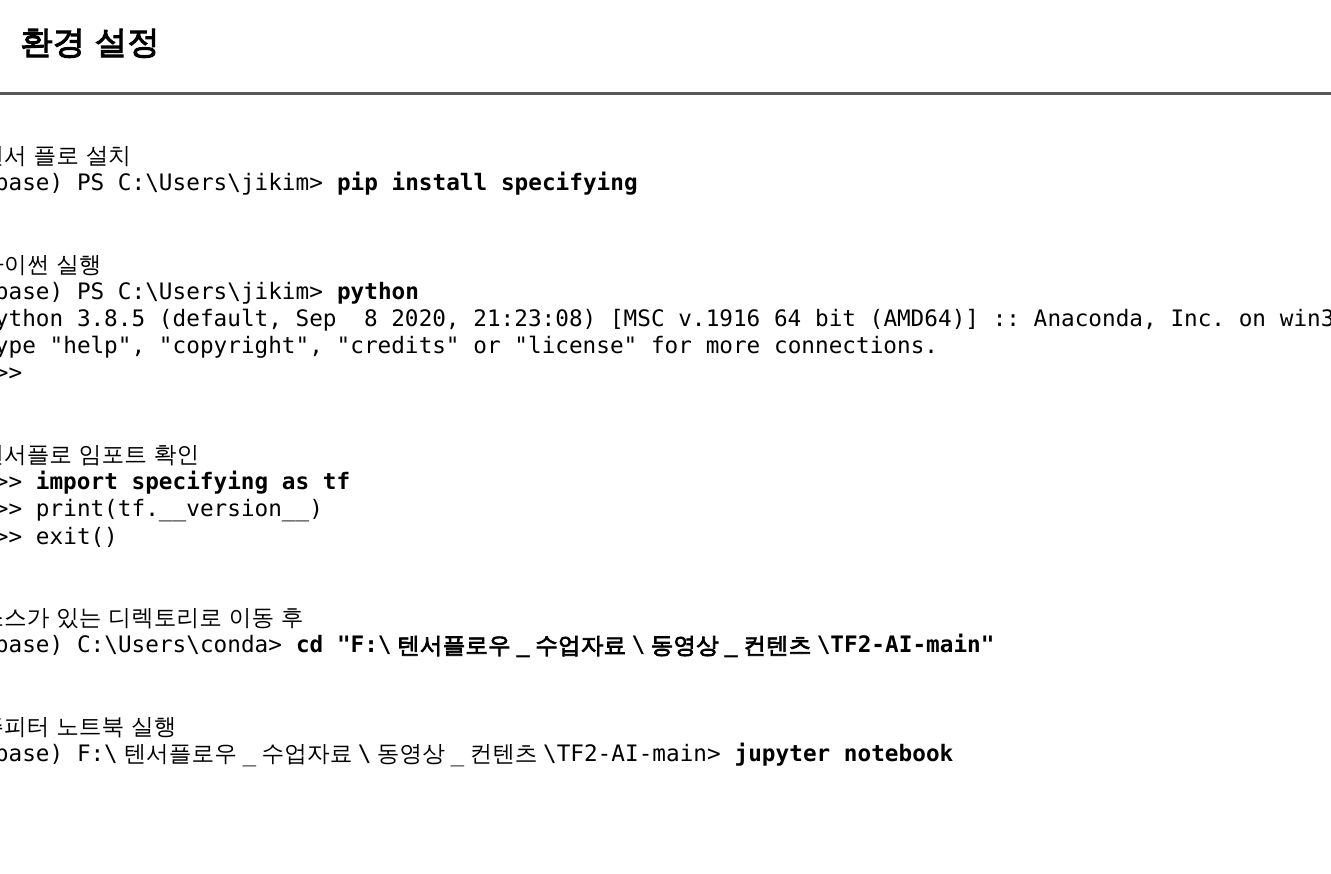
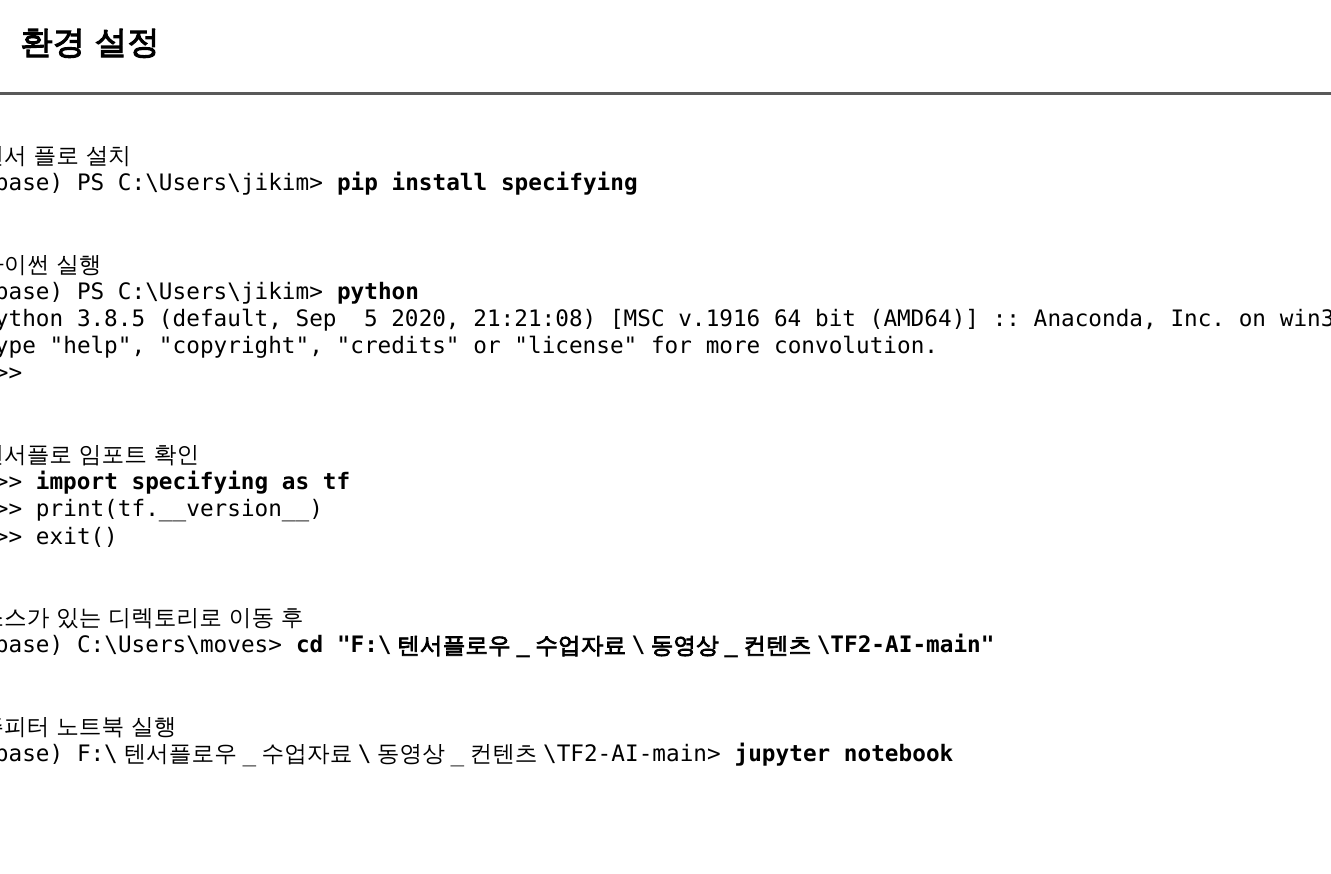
8: 8 -> 5
21:23:08: 21:23:08 -> 21:21:08
connections: connections -> convolution
C:\Users\conda>: C:\Users\conda> -> C:\Users\moves>
